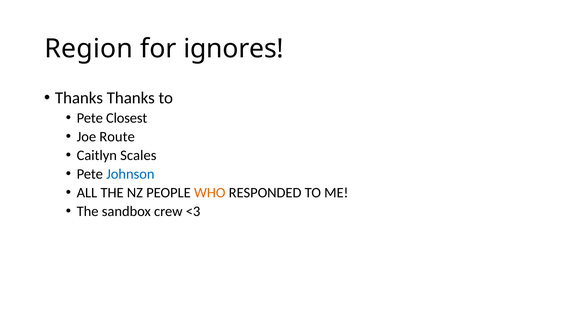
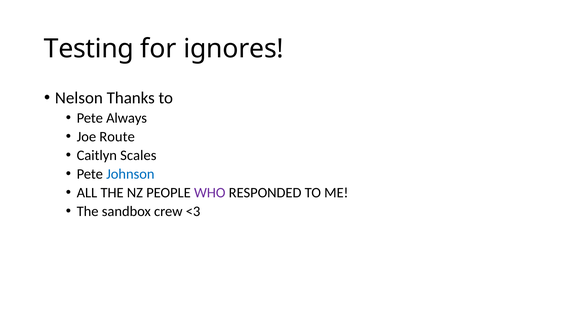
Region: Region -> Testing
Thanks at (79, 98): Thanks -> Nelson
Closest: Closest -> Always
WHO colour: orange -> purple
